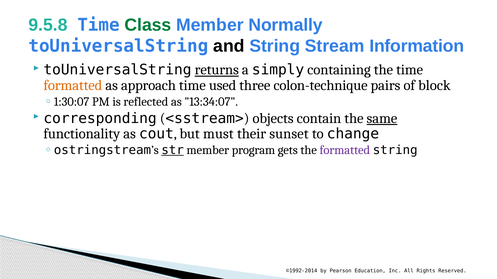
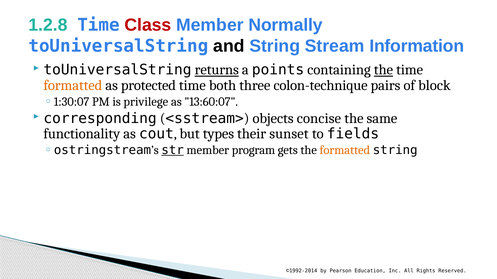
9.5.8: 9.5.8 -> 1.2.8
Class colour: green -> red
simply: simply -> points
the at (383, 70) underline: none -> present
approach: approach -> protected
used: used -> both
reflected: reflected -> privilege
13:34:07: 13:34:07 -> 13:60:07
contain: contain -> concise
same underline: present -> none
must: must -> types
change: change -> fields
formatted at (345, 150) colour: purple -> orange
